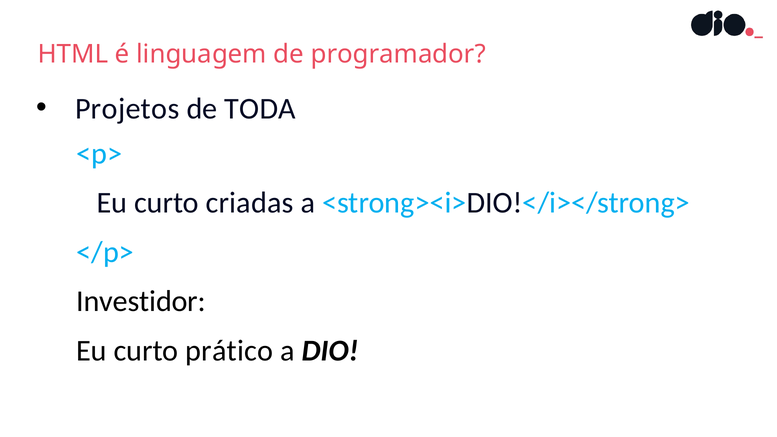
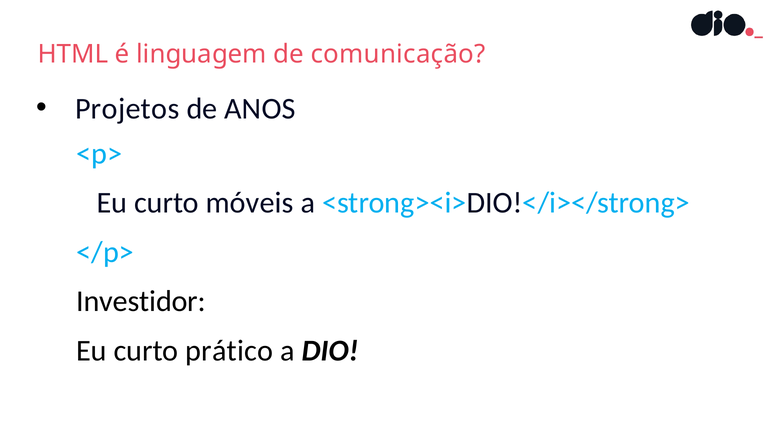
programador: programador -> comunicação
TODA: TODA -> ANOS
criadas: criadas -> móveis
